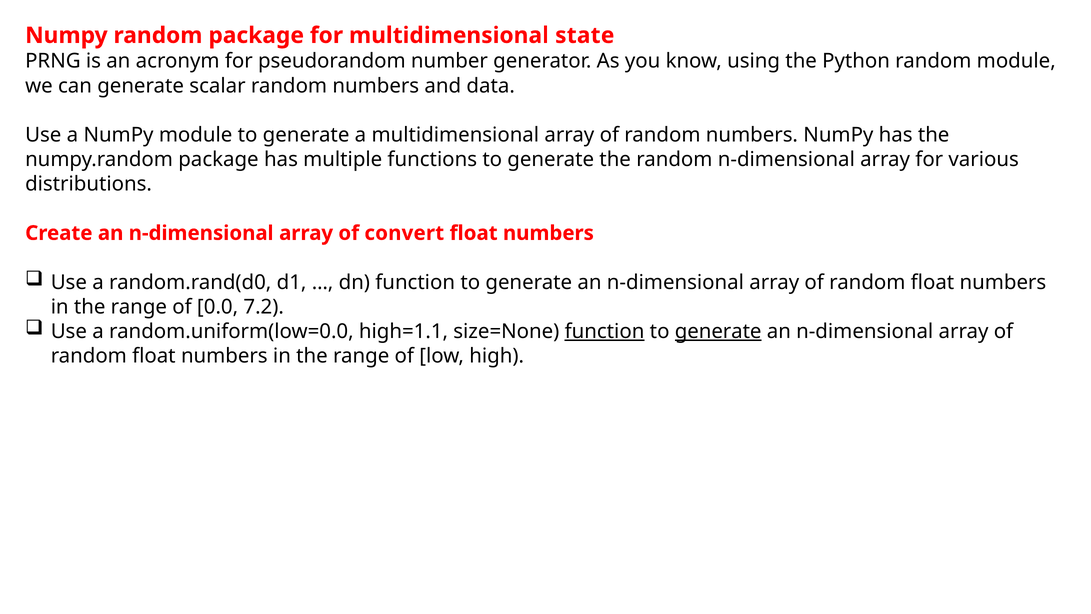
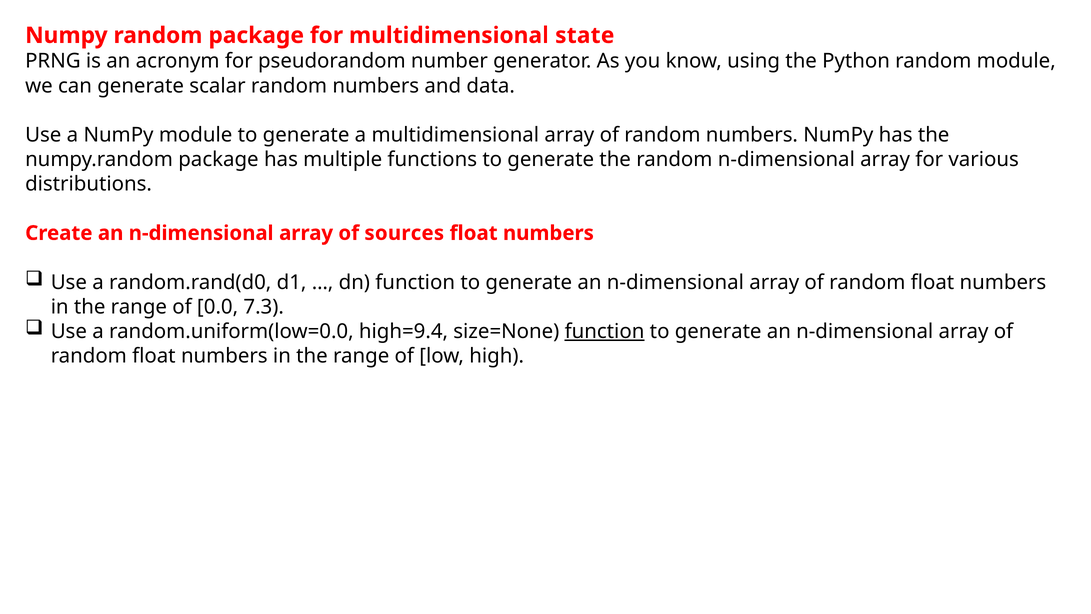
convert: convert -> sources
7.2: 7.2 -> 7.3
high=1.1: high=1.1 -> high=9.4
generate at (718, 331) underline: present -> none
